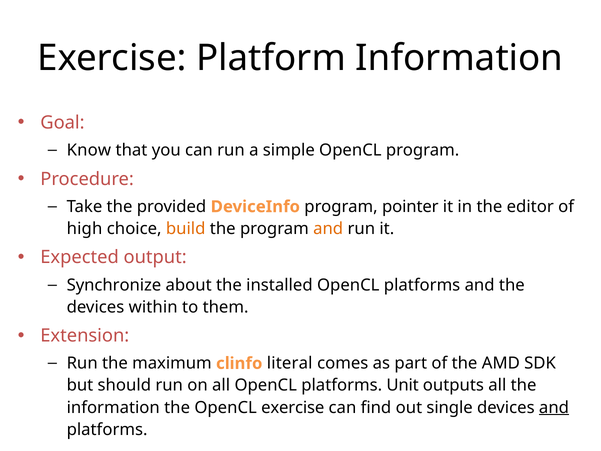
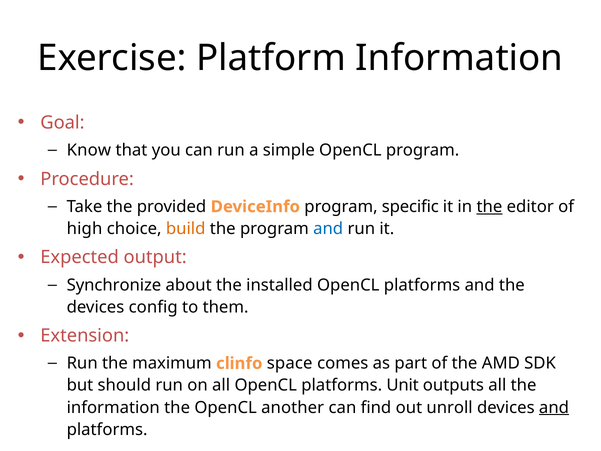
pointer: pointer -> specific
the at (489, 207) underline: none -> present
and at (328, 229) colour: orange -> blue
within: within -> config
literal: literal -> space
OpenCL exercise: exercise -> another
single: single -> unroll
